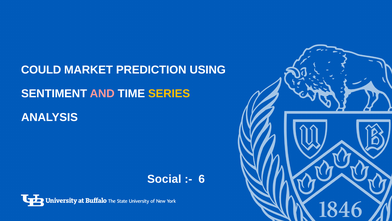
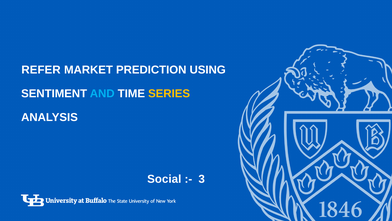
COULD: COULD -> REFER
AND colour: pink -> light blue
6: 6 -> 3
